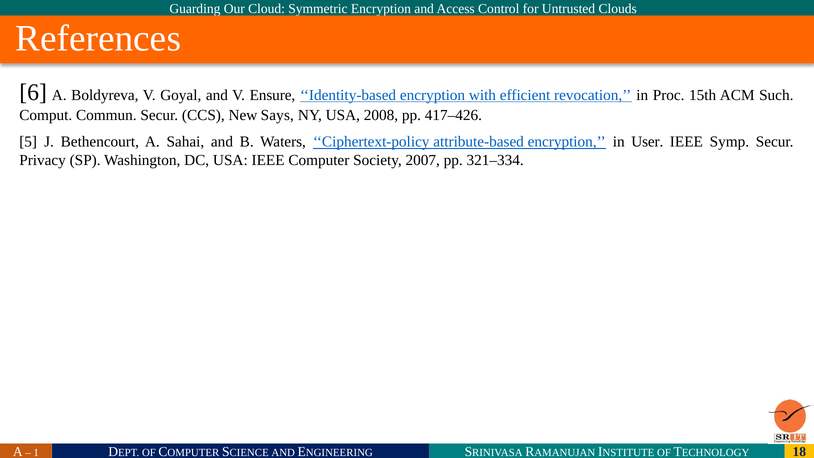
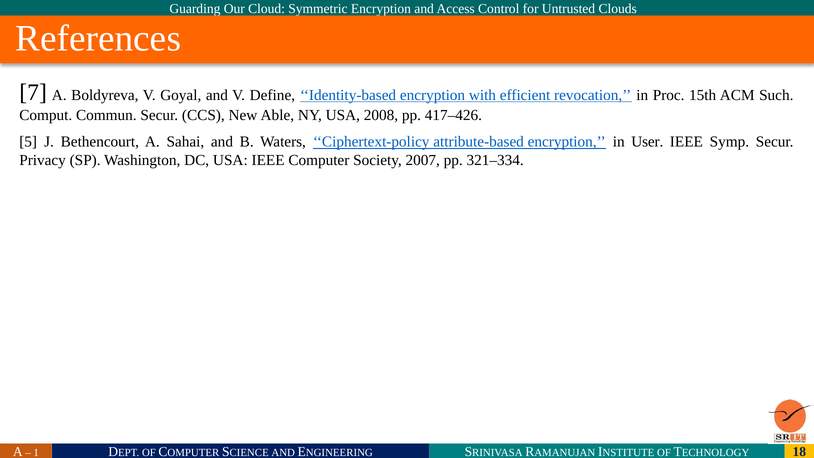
6: 6 -> 7
Ensure: Ensure -> Define
Says: Says -> Able
